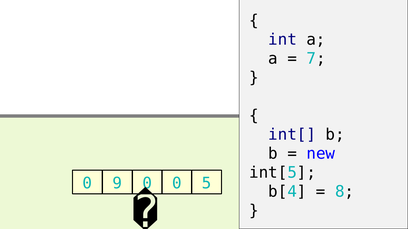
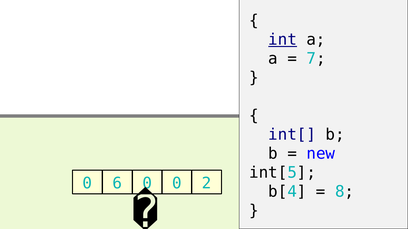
int underline: none -> present
9: 9 -> 6
5: 5 -> 2
